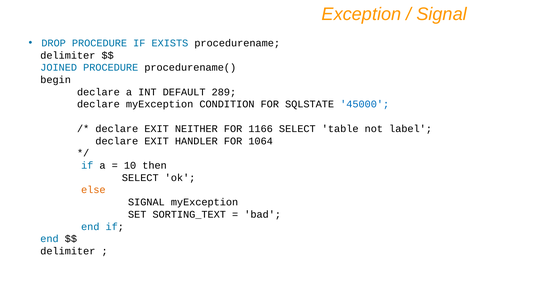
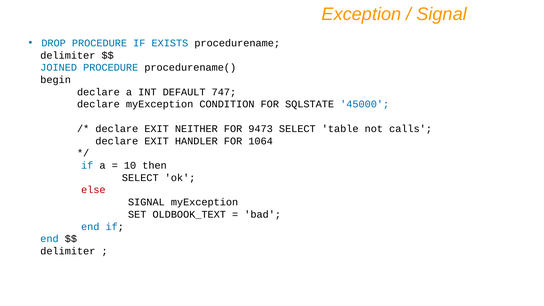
289: 289 -> 747
1166: 1166 -> 9473
label: label -> calls
else colour: orange -> red
SORTING_TEXT: SORTING_TEXT -> OLDBOOK_TEXT
